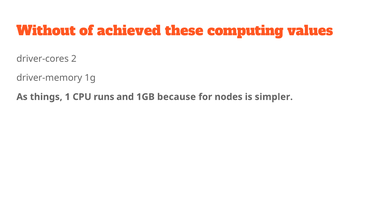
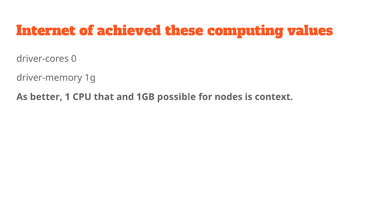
Without: Without -> Internet
2: 2 -> 0
things: things -> better
runs: runs -> that
because: because -> possible
simpler: simpler -> context
